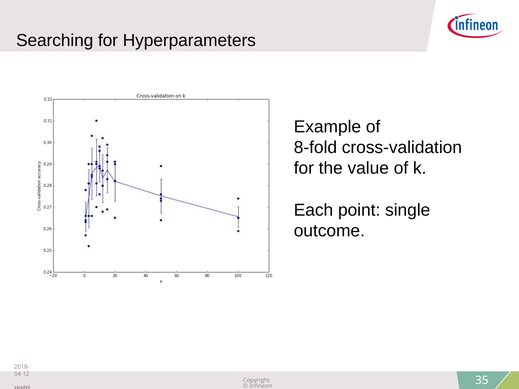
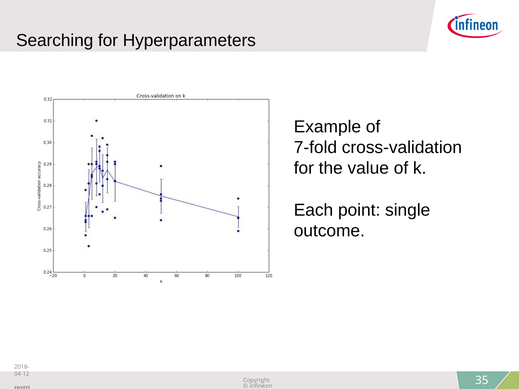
8-fold: 8-fold -> 7-fold
